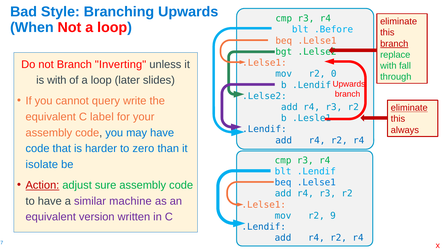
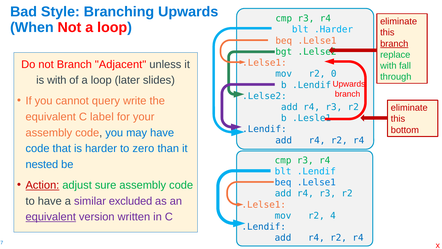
.Before: .Before -> .Harder
Inverting: Inverting -> Adjacent
eliminate at (409, 108) underline: present -> none
always: always -> bottom
isolate: isolate -> nested
machine: machine -> excluded
9: 9 -> 4
equivalent at (51, 217) underline: none -> present
